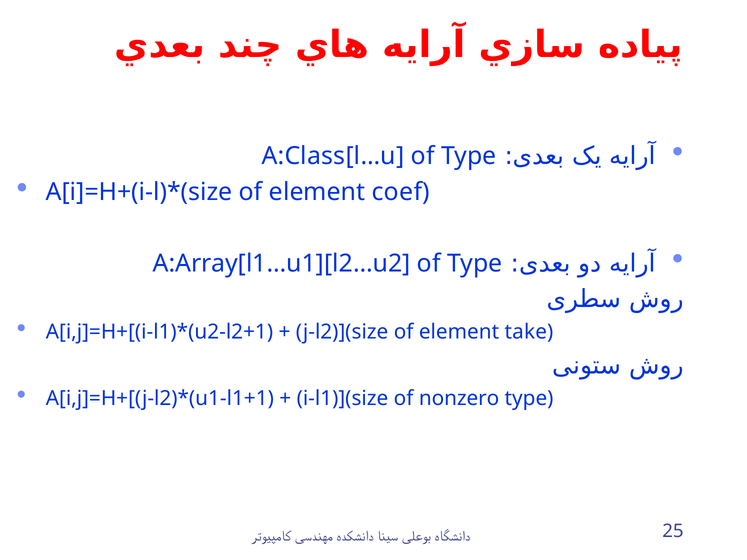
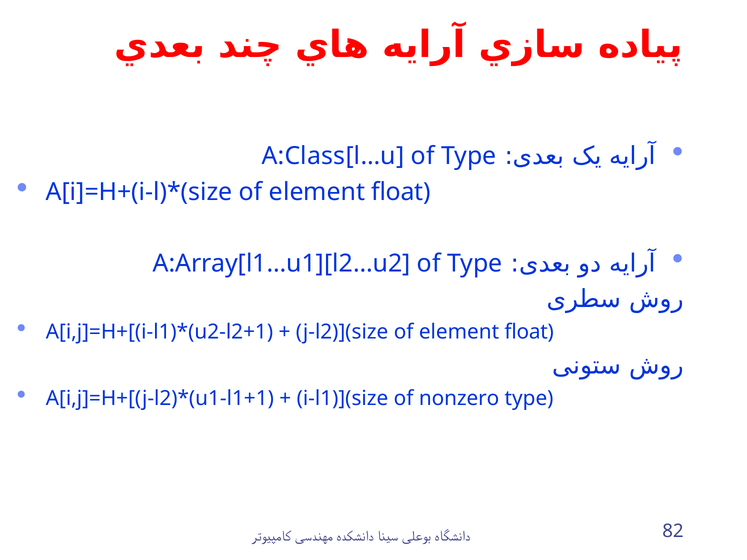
coef at (401, 192): coef -> float
j-l2)](size of element take: take -> float
25: 25 -> 82
